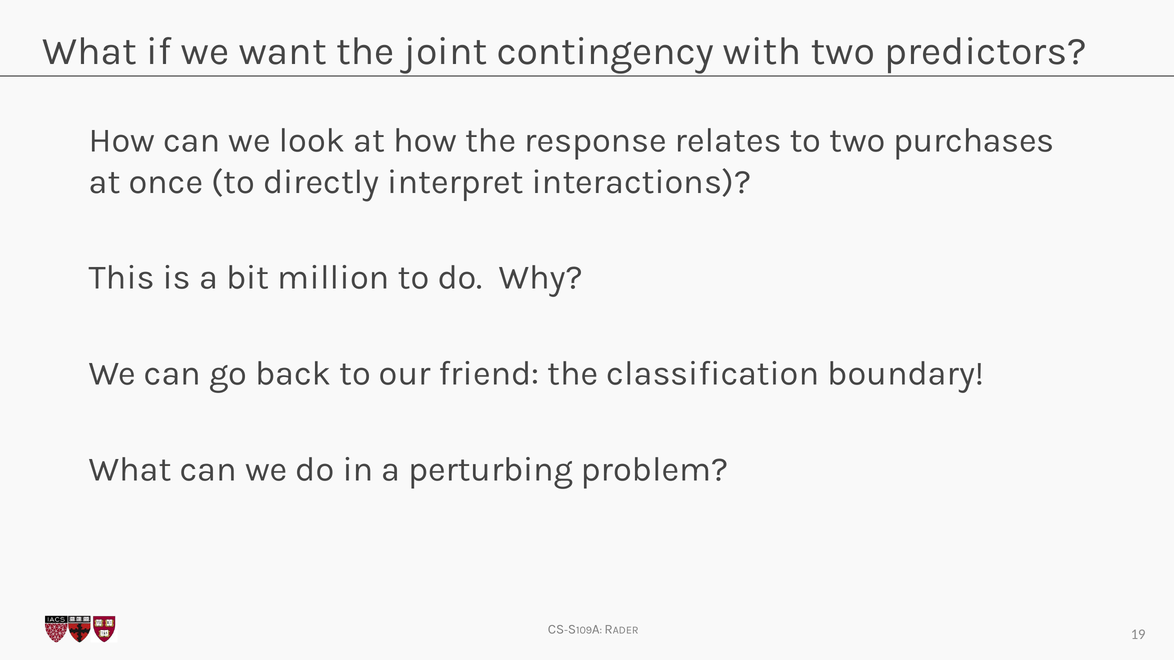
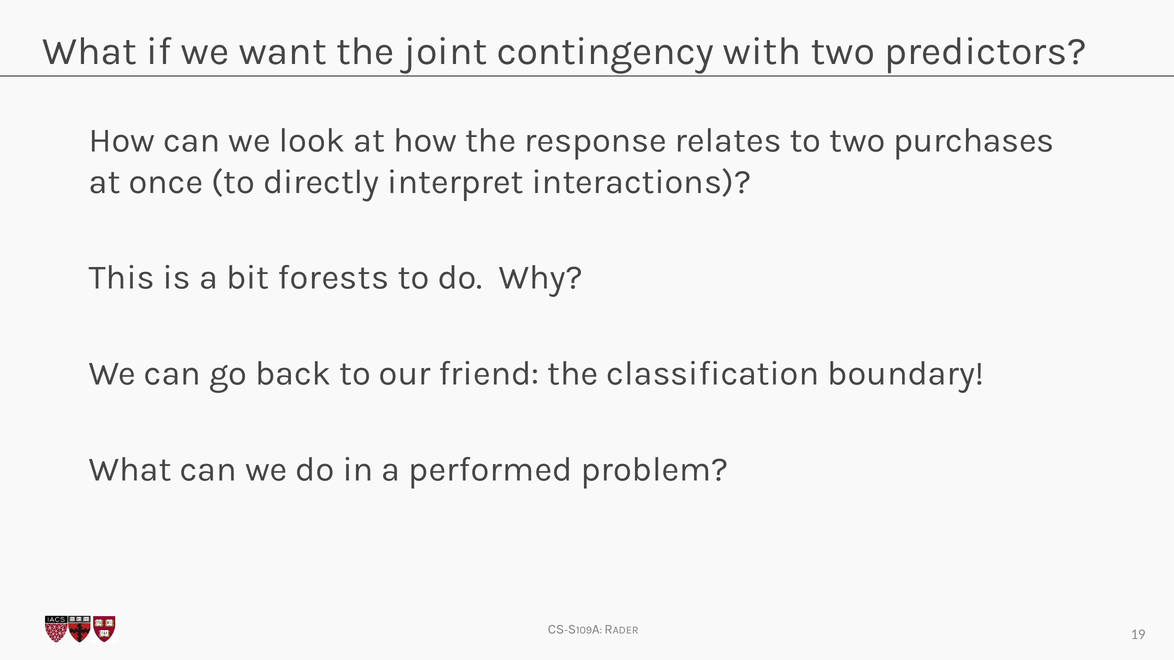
million: million -> forests
perturbing: perturbing -> performed
